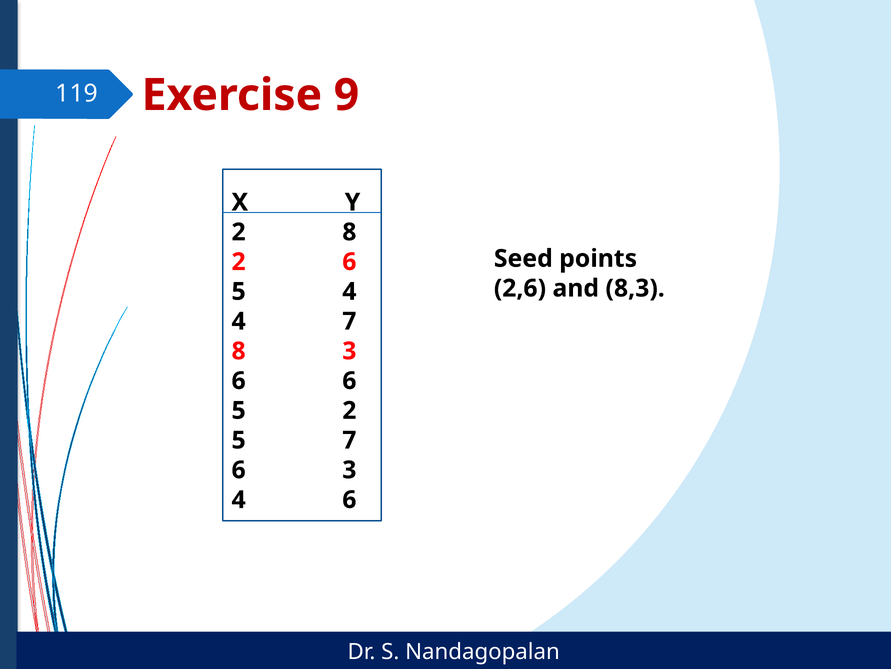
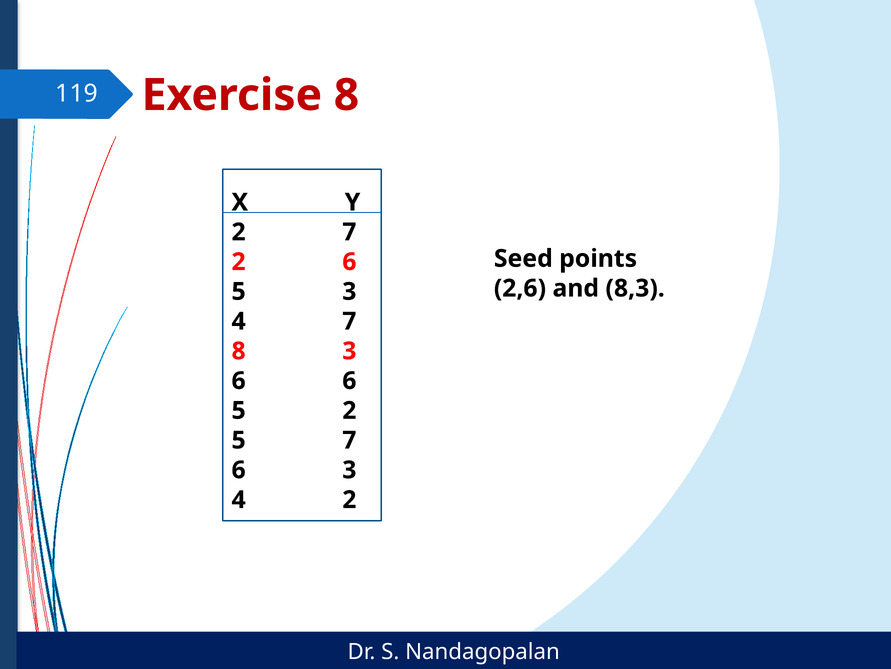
Exercise 9: 9 -> 8
2 8: 8 -> 7
5 4: 4 -> 3
4 6: 6 -> 2
